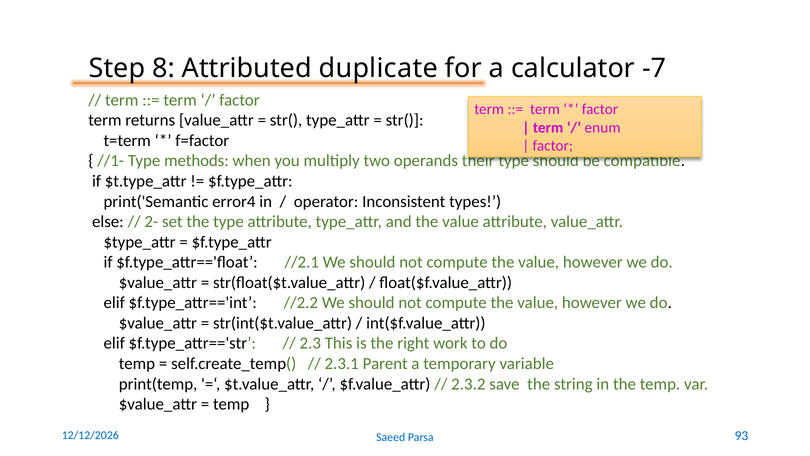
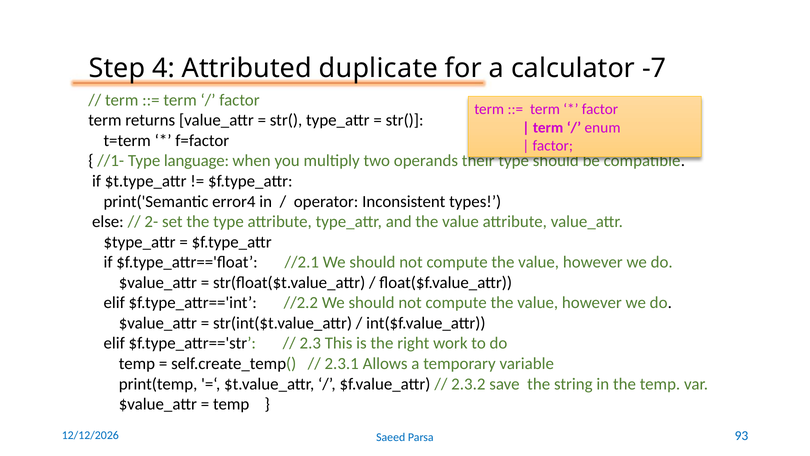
8: 8 -> 4
methods: methods -> language
Parent: Parent -> Allows
